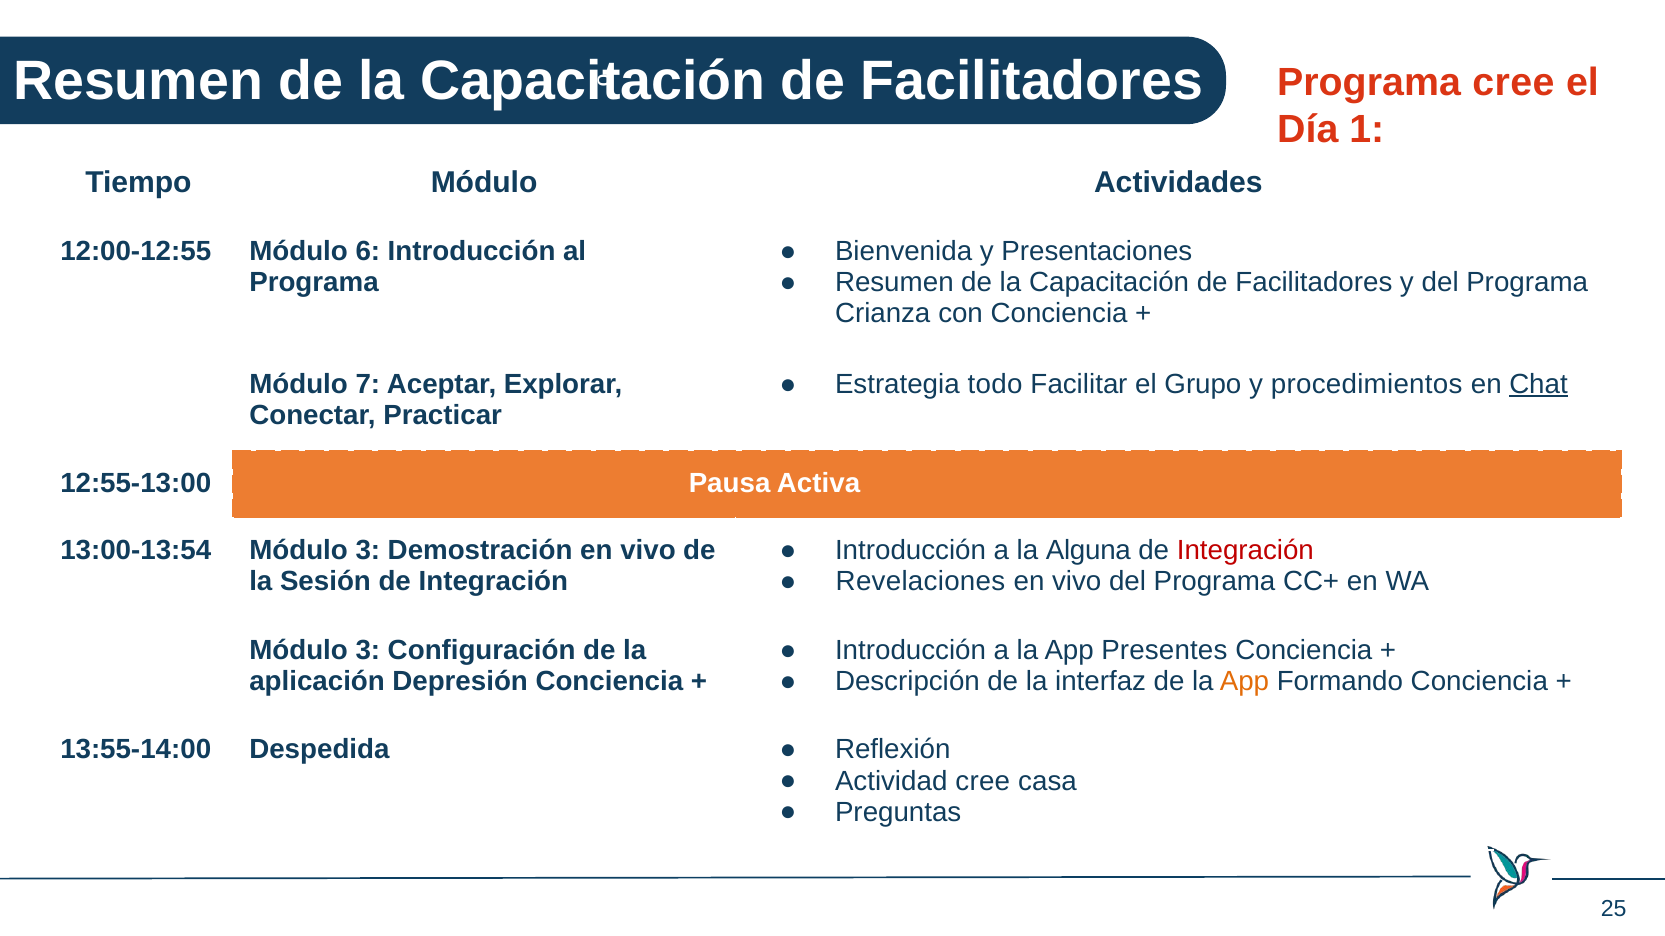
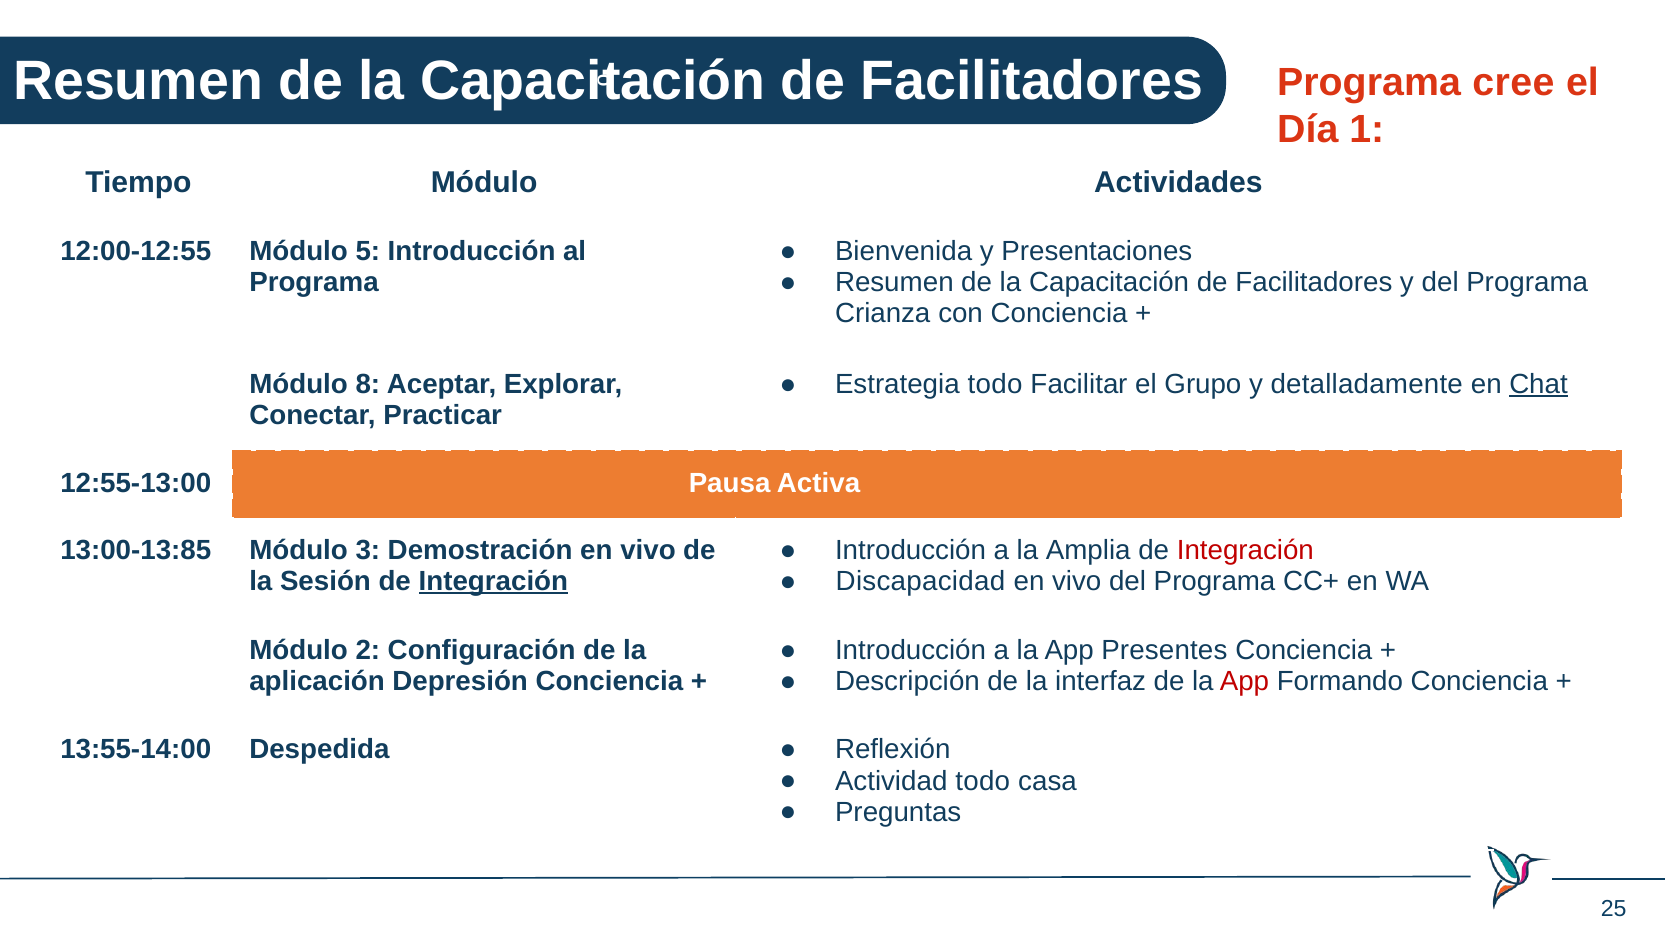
6: 6 -> 5
procedimientos: procedimientos -> detalladamente
7: 7 -> 8
13:00-13:54: 13:00-13:54 -> 13:00-13:85
Alguna: Alguna -> Amplia
Revelaciones: Revelaciones -> Discapacidad
Integración at (493, 582) underline: none -> present
3 at (368, 650): 3 -> 2
App at (1244, 682) colour: orange -> red
Actividad cree: cree -> todo
